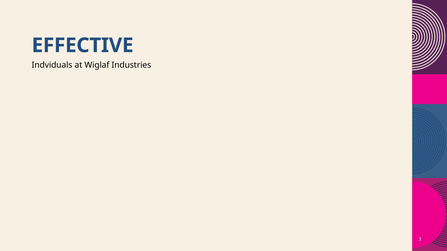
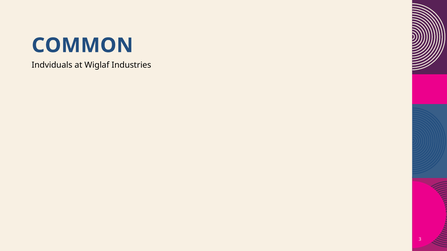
EFFECTIVE: EFFECTIVE -> COMMON
